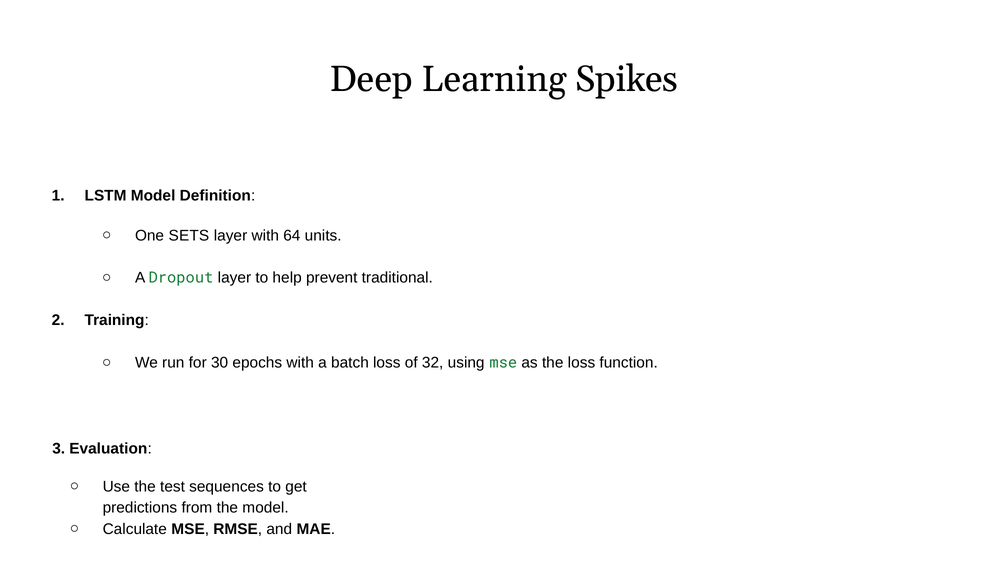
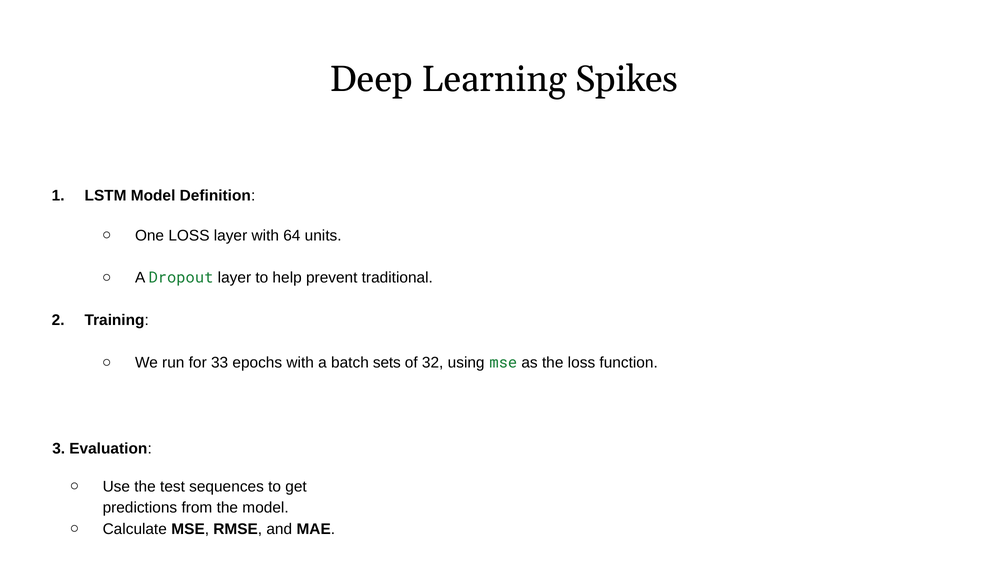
One SETS: SETS -> LOSS
30: 30 -> 33
batch loss: loss -> sets
